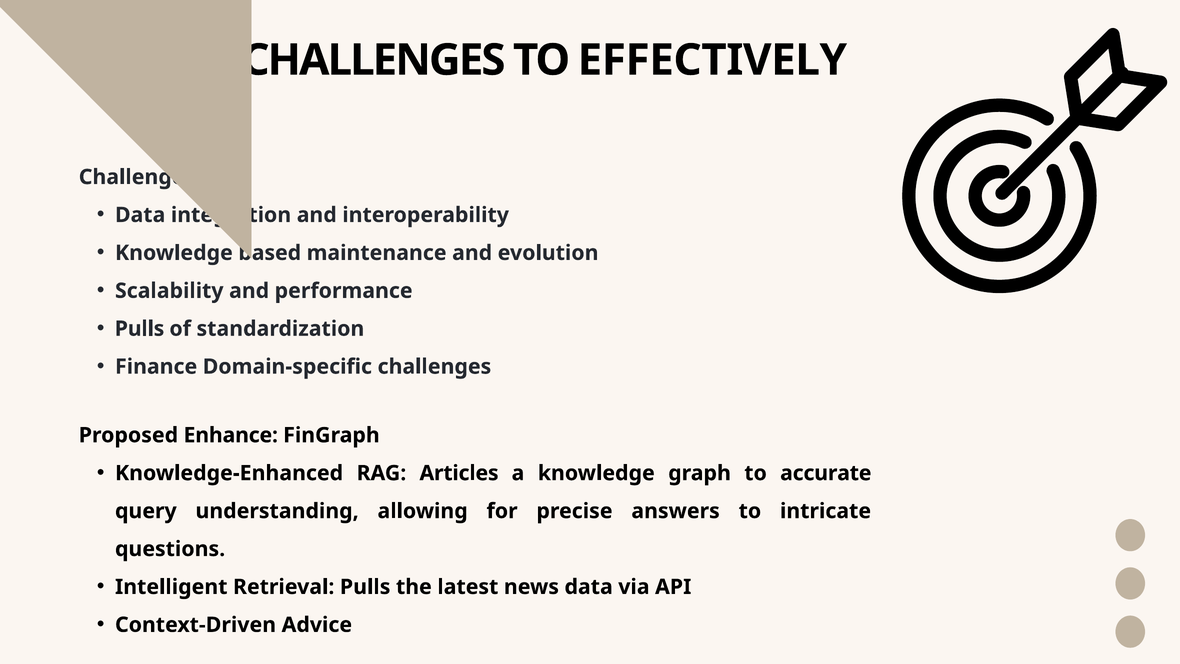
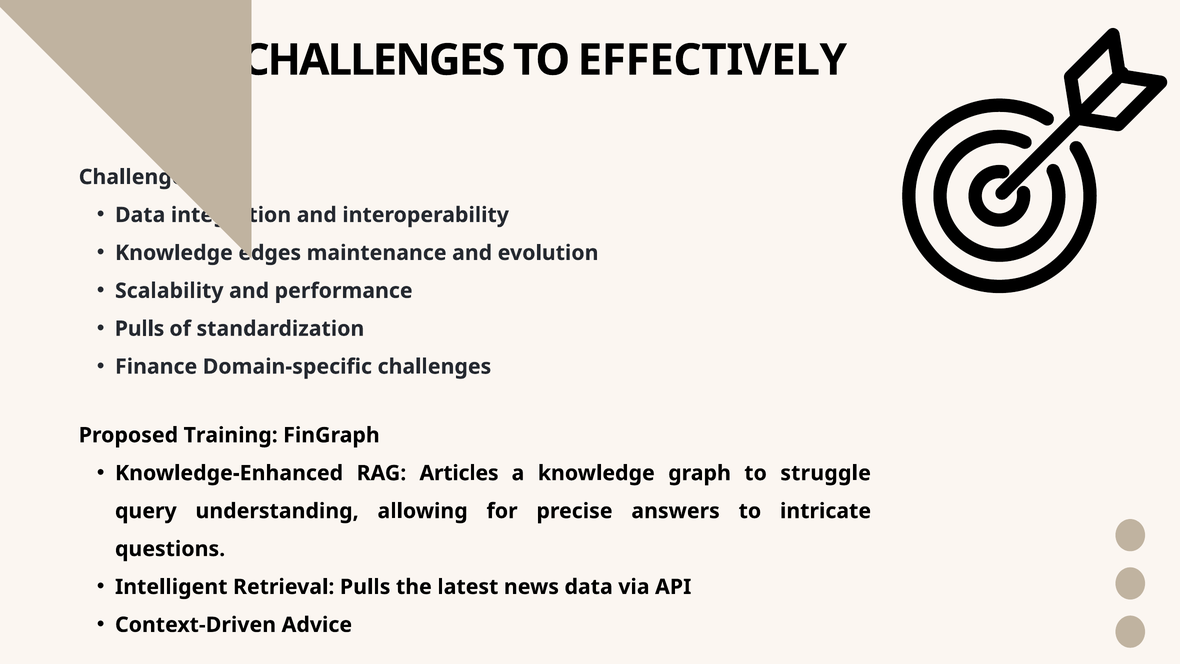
based: based -> edges
Enhance: Enhance -> Training
accurate: accurate -> struggle
